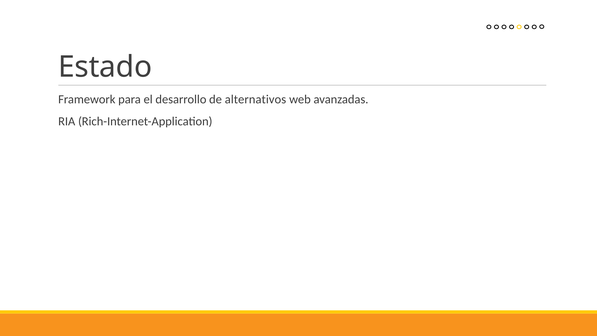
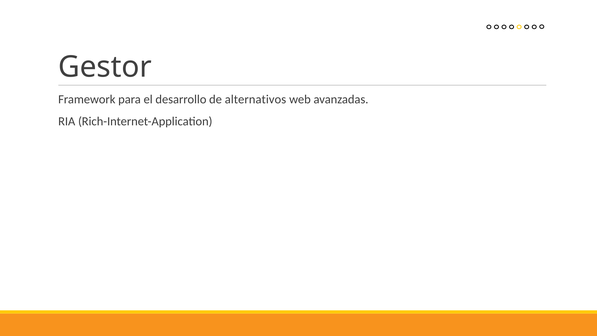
Estado: Estado -> Gestor
